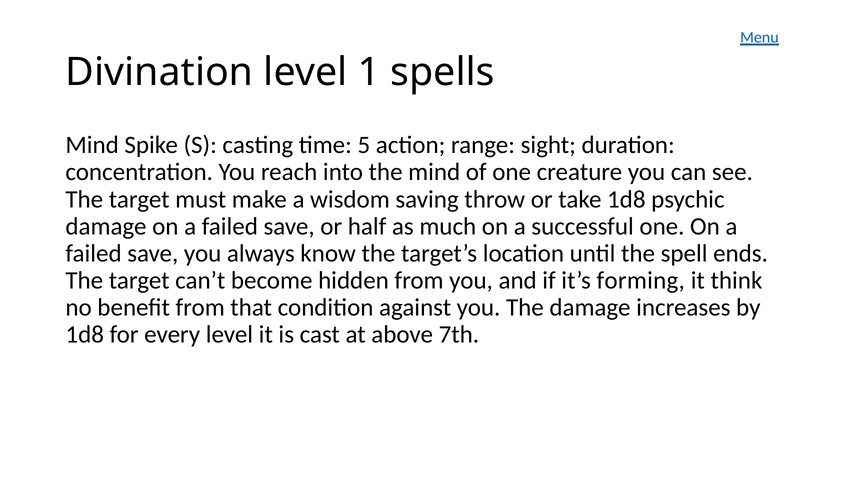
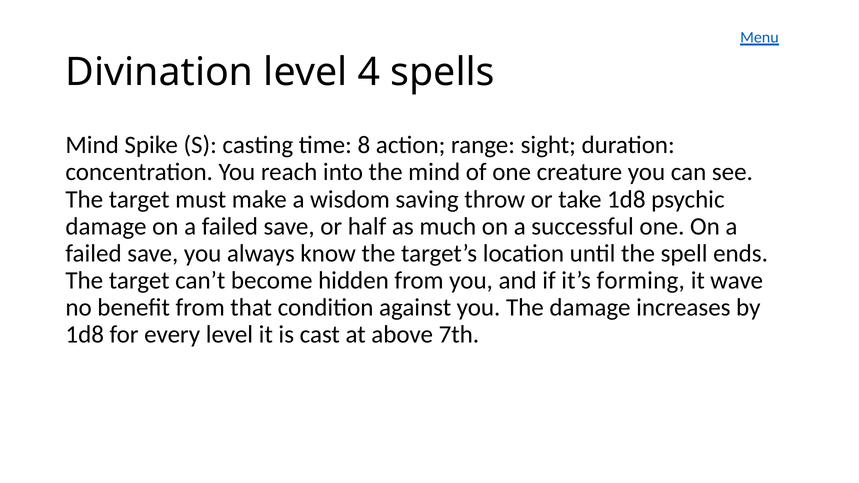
1: 1 -> 4
5: 5 -> 8
think: think -> wave
